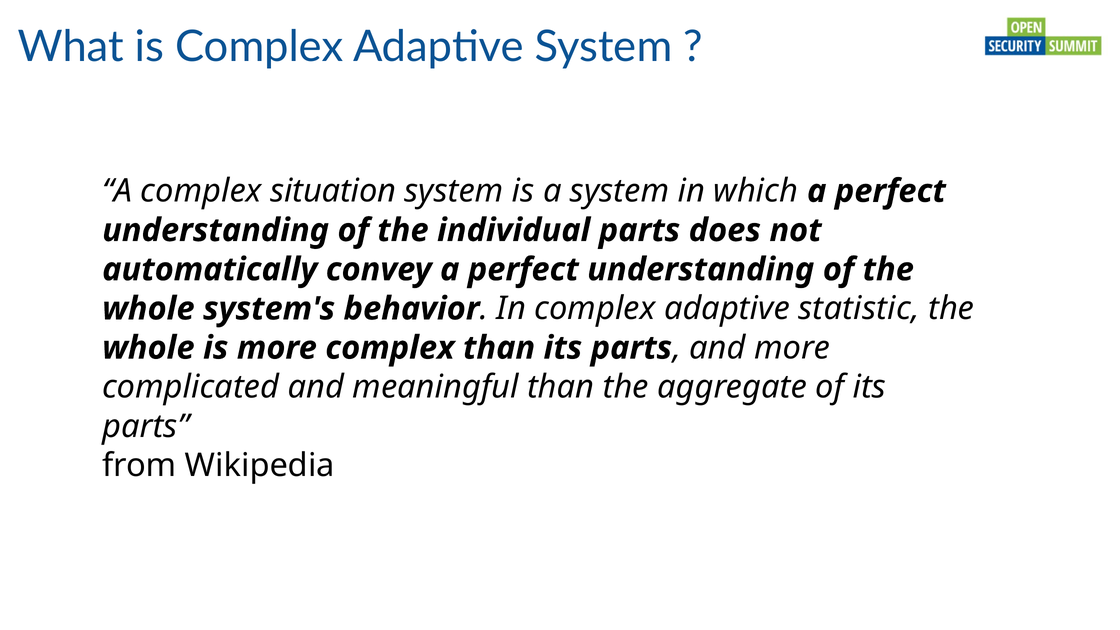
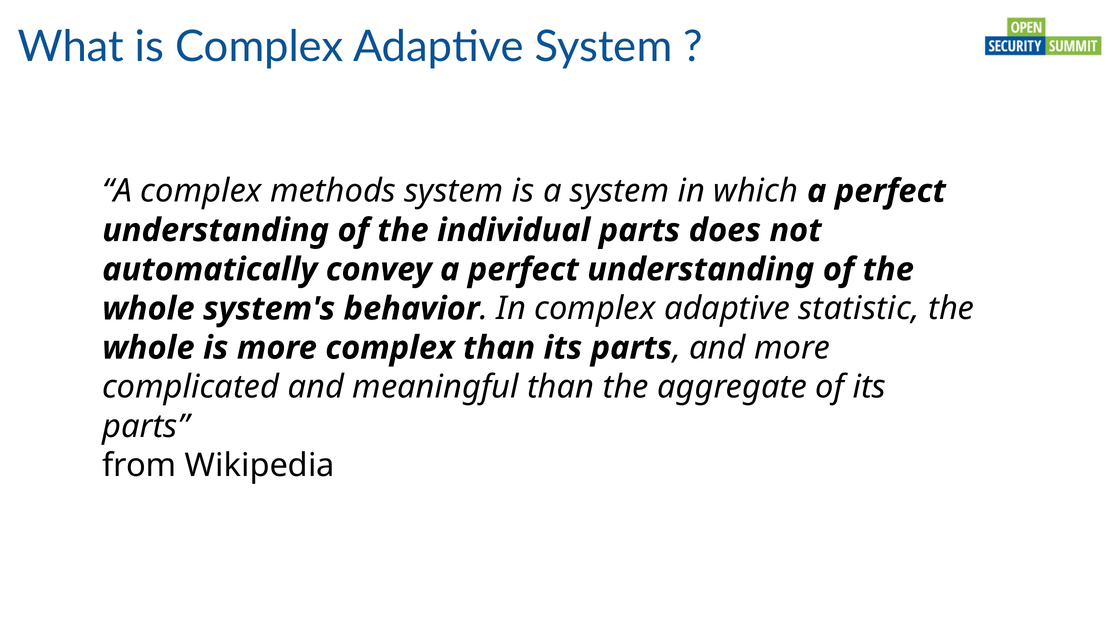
situation: situation -> methods
